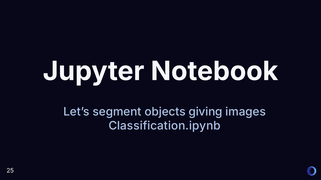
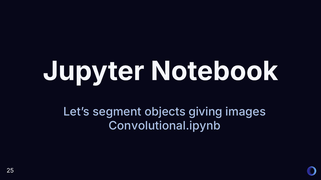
Classification.ipynb: Classification.ipynb -> Convolutional.ipynb
